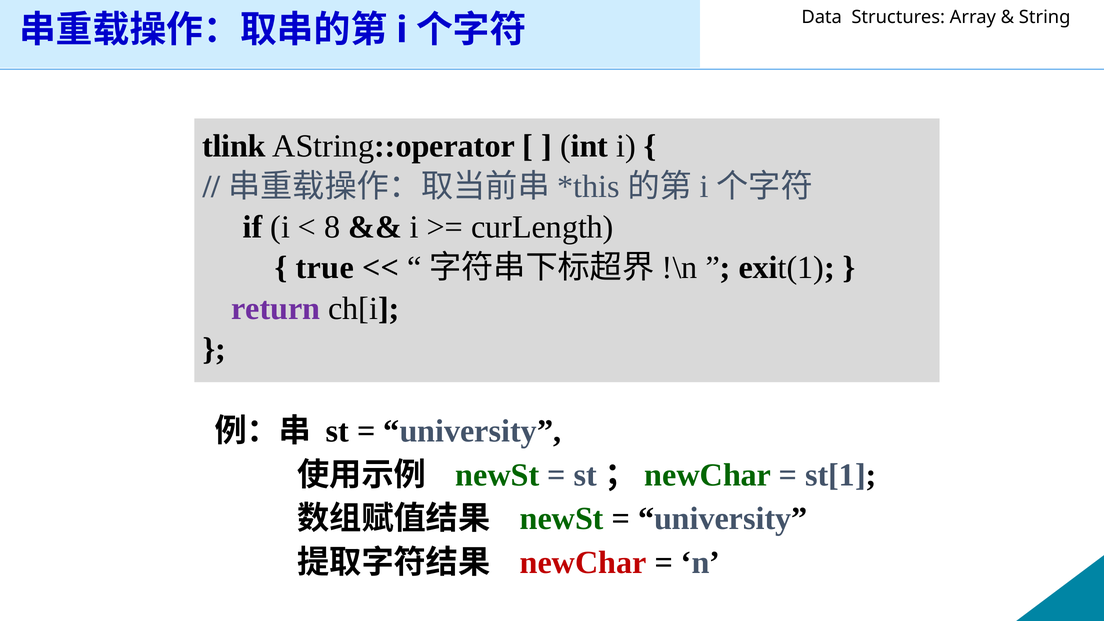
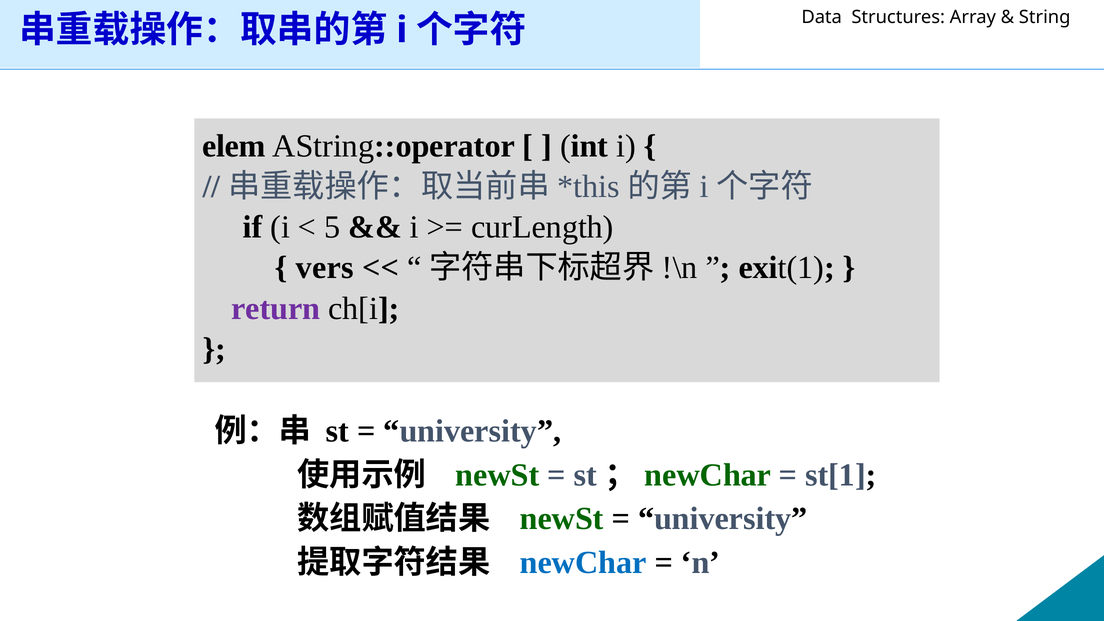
tlink: tlink -> elem
8: 8 -> 5
true: true -> vers
newChar at (583, 563) colour: red -> blue
